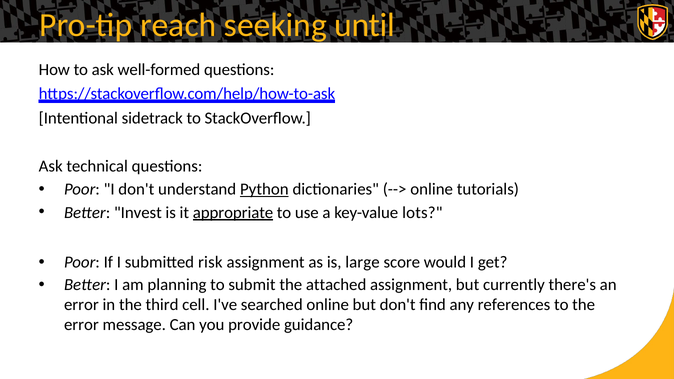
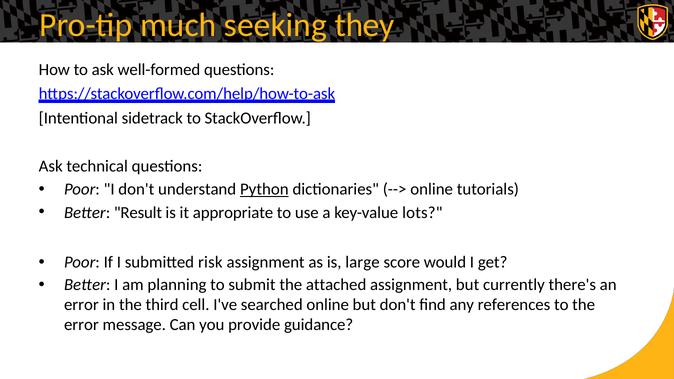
reach: reach -> much
until: until -> they
Invest: Invest -> Result
appropriate underline: present -> none
